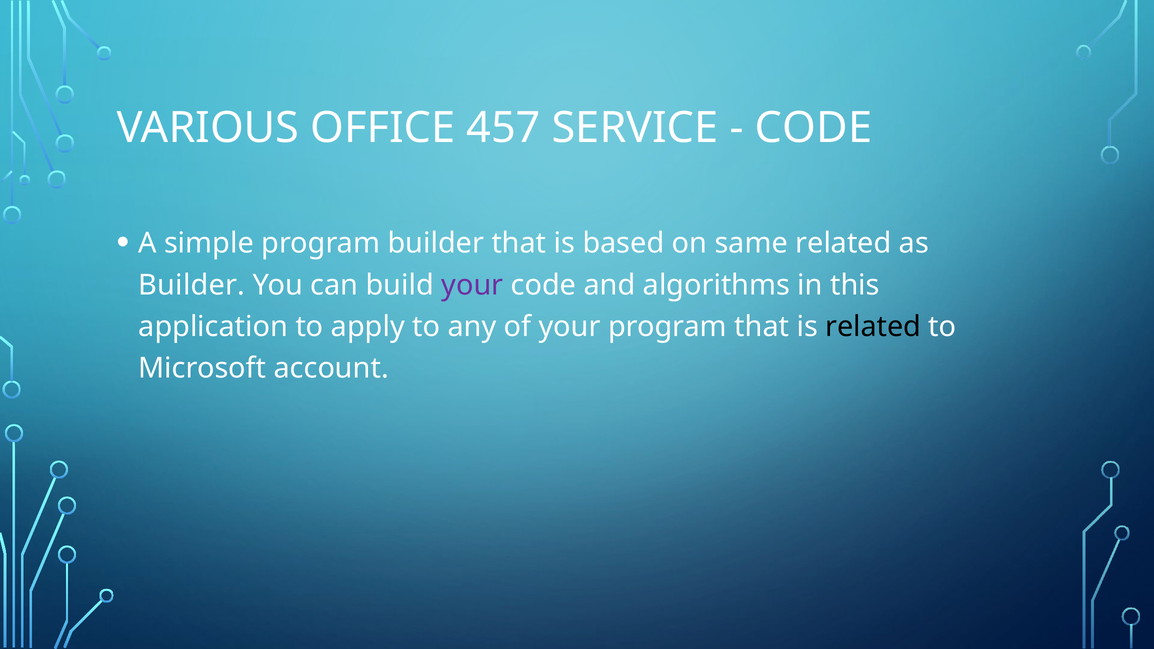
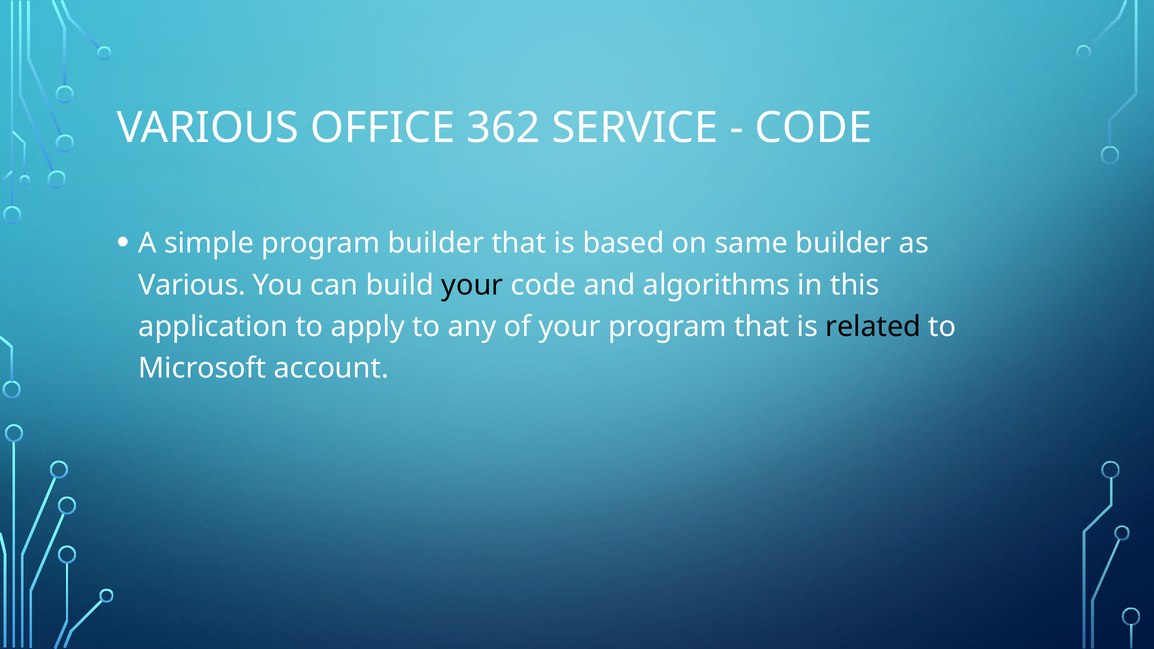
457: 457 -> 362
same related: related -> builder
Builder at (192, 285): Builder -> Various
your at (472, 285) colour: purple -> black
